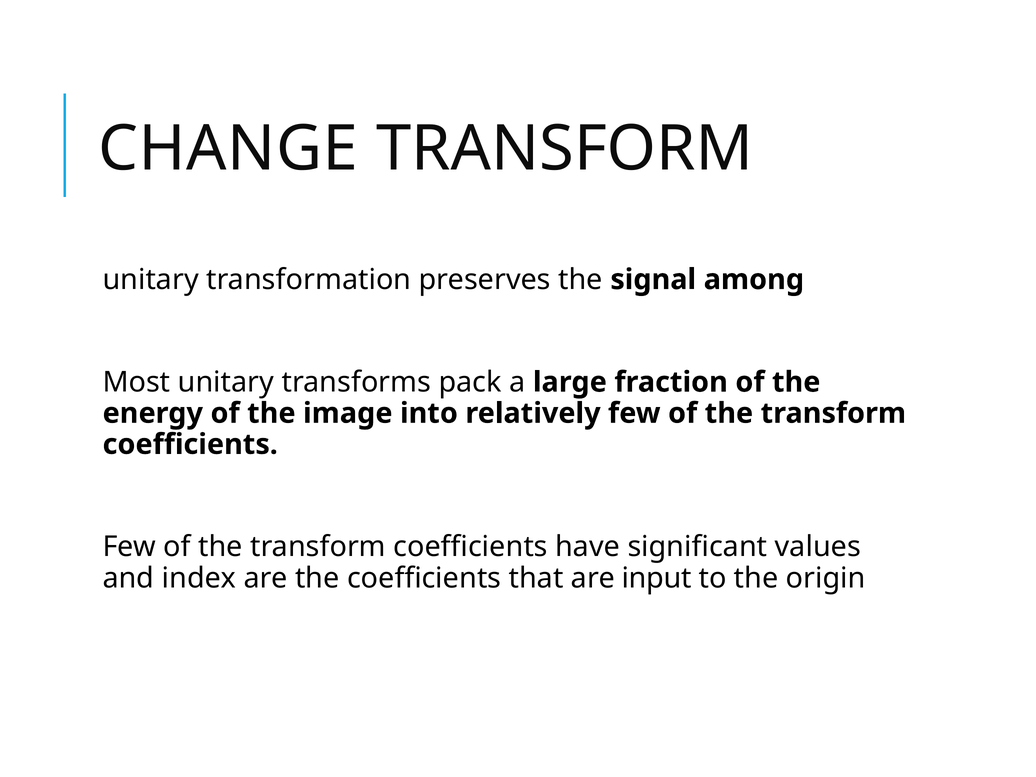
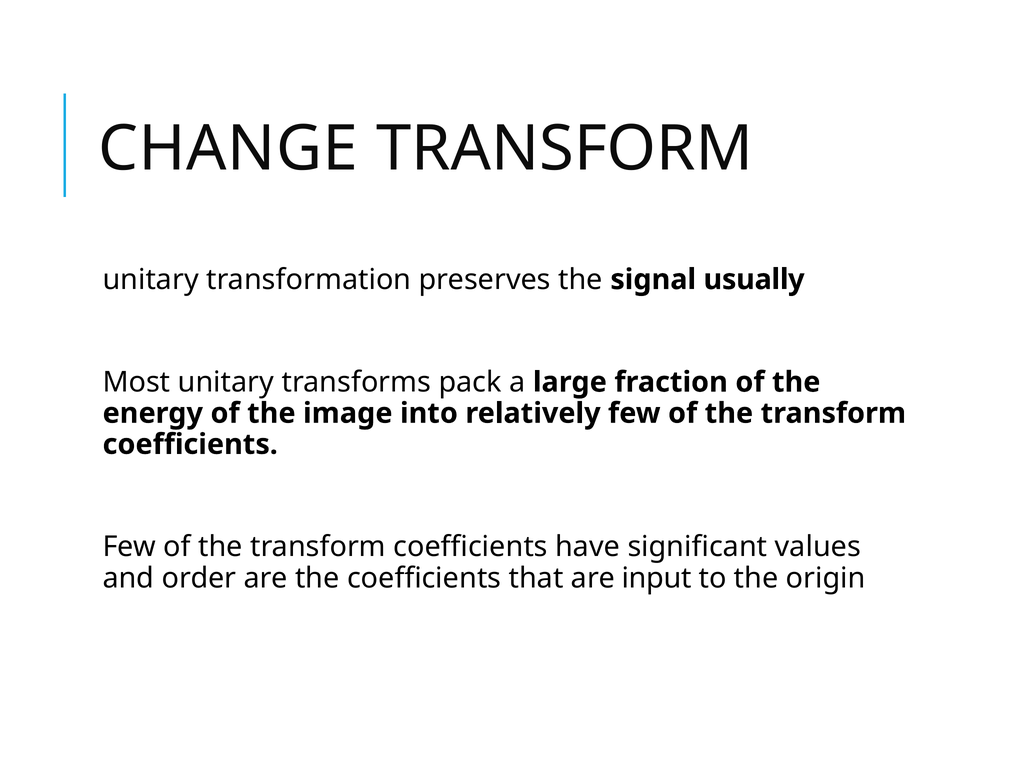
among: among -> usually
index: index -> order
